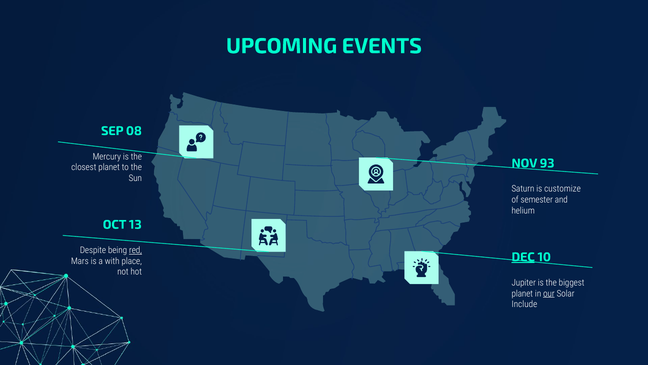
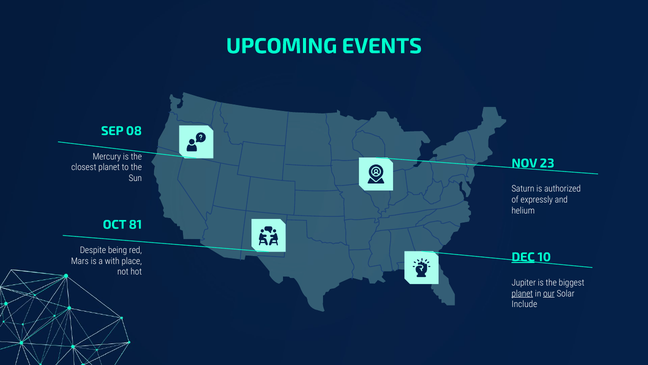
93: 93 -> 23
customize: customize -> authorized
semester: semester -> expressly
13: 13 -> 81
red underline: present -> none
planet at (522, 293) underline: none -> present
